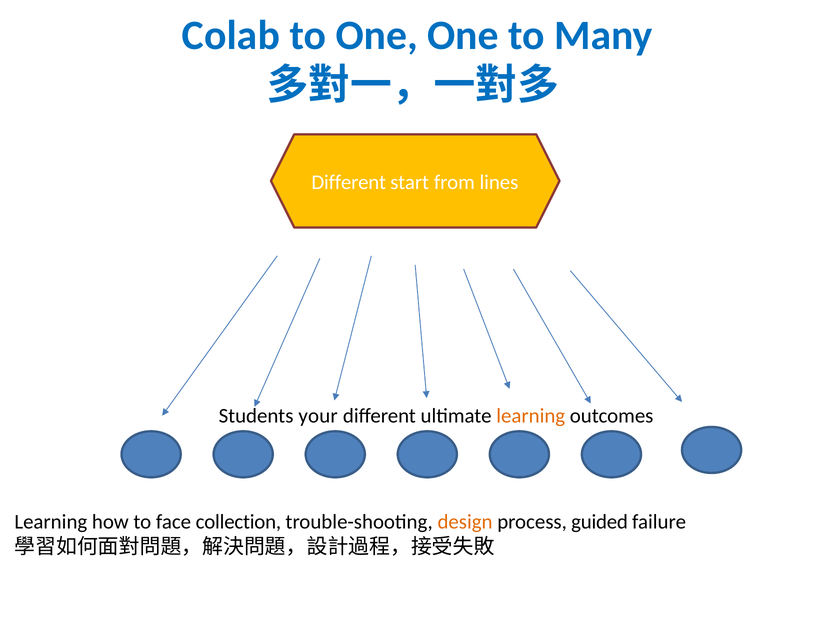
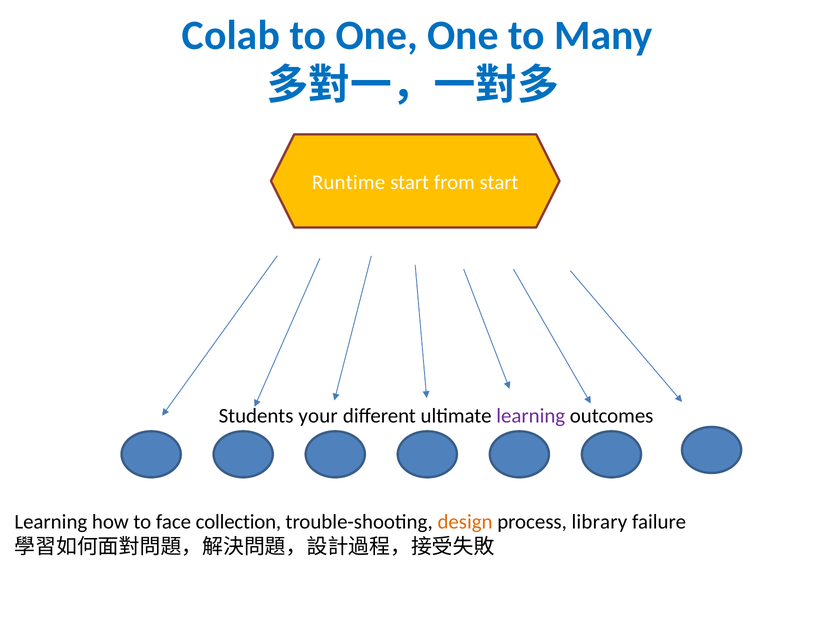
Different at (349, 182): Different -> Runtime
from lines: lines -> start
learning at (531, 416) colour: orange -> purple
guided: guided -> library
